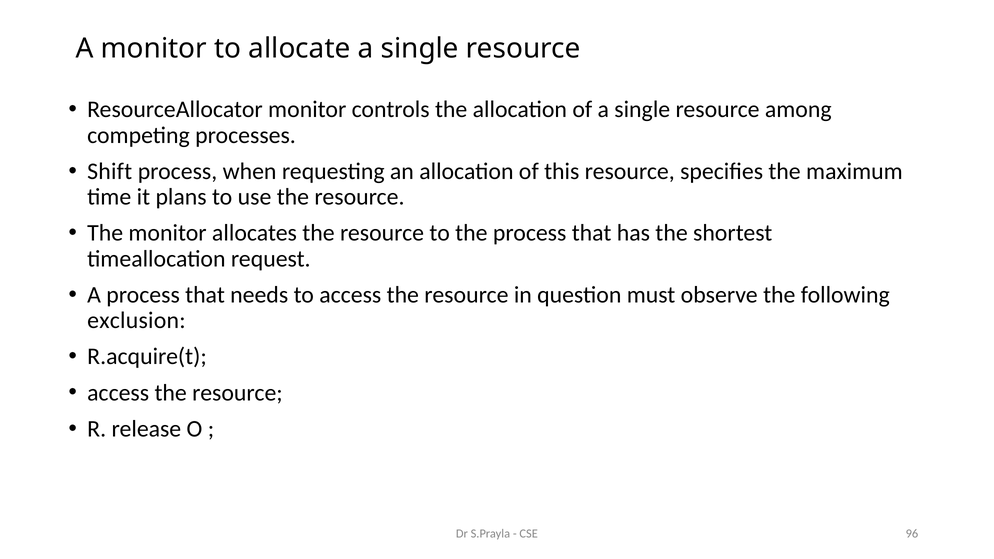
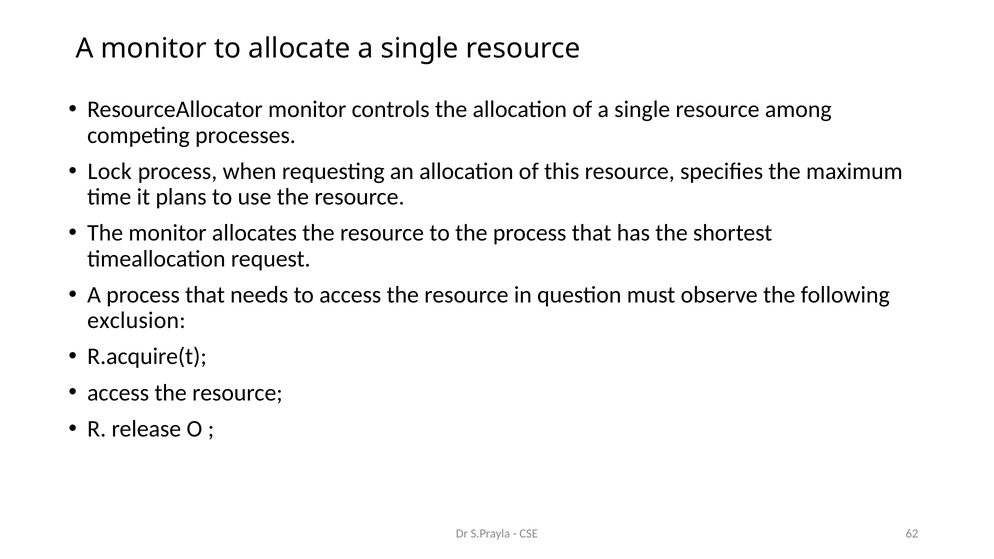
Shift: Shift -> Lock
96: 96 -> 62
